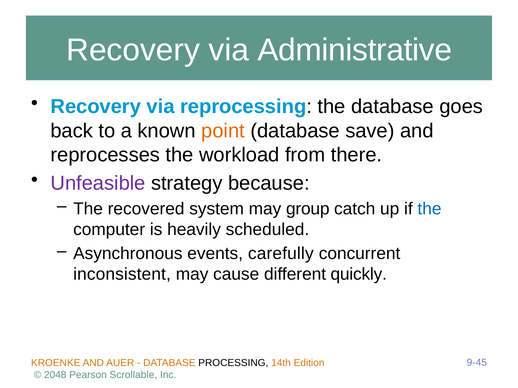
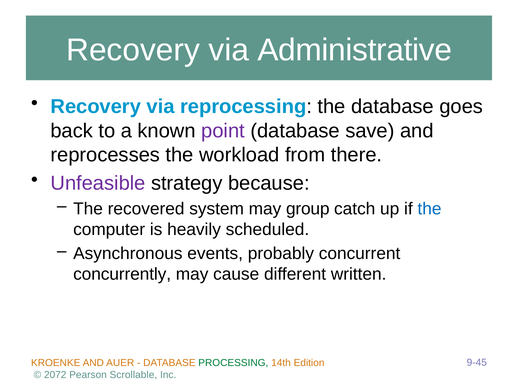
point colour: orange -> purple
carefully: carefully -> probably
inconsistent: inconsistent -> concurrently
quickly: quickly -> written
PROCESSING colour: black -> green
2048: 2048 -> 2072
